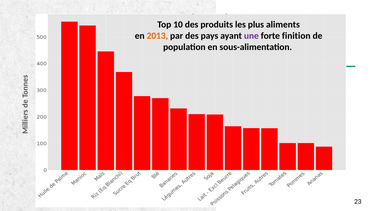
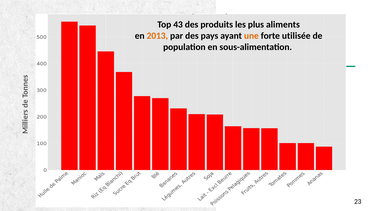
10: 10 -> 43
une colour: purple -> orange
finition: finition -> utilisée
